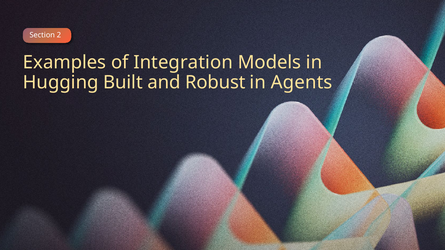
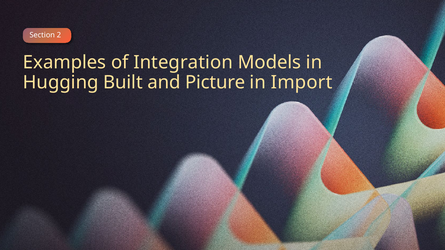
Robust: Robust -> Picture
Agents: Agents -> Import
